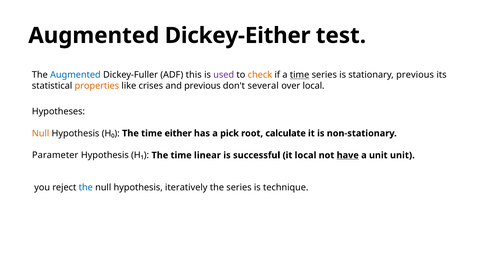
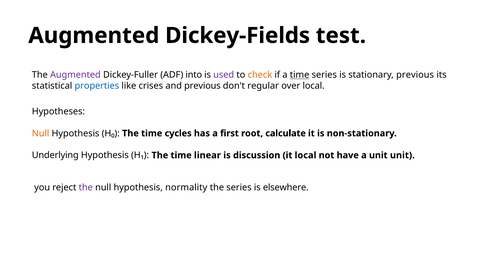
Dickey-Either: Dickey-Either -> Dickey-Fields
Augmented at (75, 75) colour: blue -> purple
this: this -> into
properties colour: orange -> blue
several: several -> regular
either: either -> cycles
pick: pick -> first
Parameter: Parameter -> Underlying
successful: successful -> discussion
have underline: present -> none
the at (86, 188) colour: blue -> purple
iteratively: iteratively -> normality
technique: technique -> elsewhere
